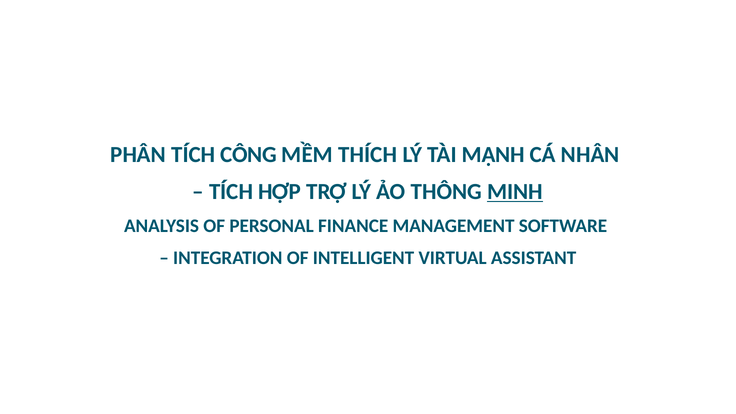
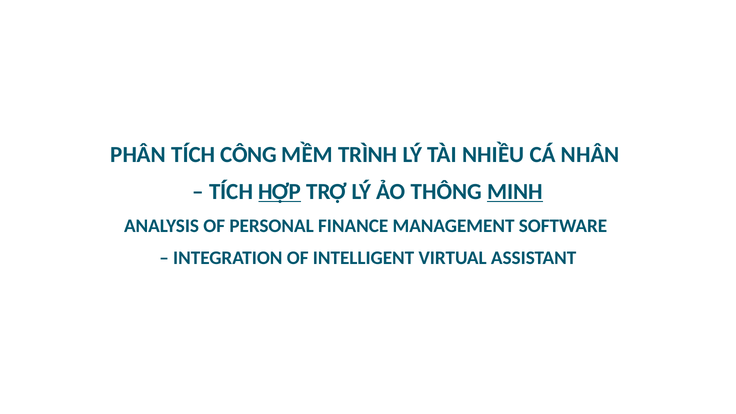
THÍCH: THÍCH -> TRÌNH
MẠNH: MẠNH -> NHIỀU
HỢP underline: none -> present
